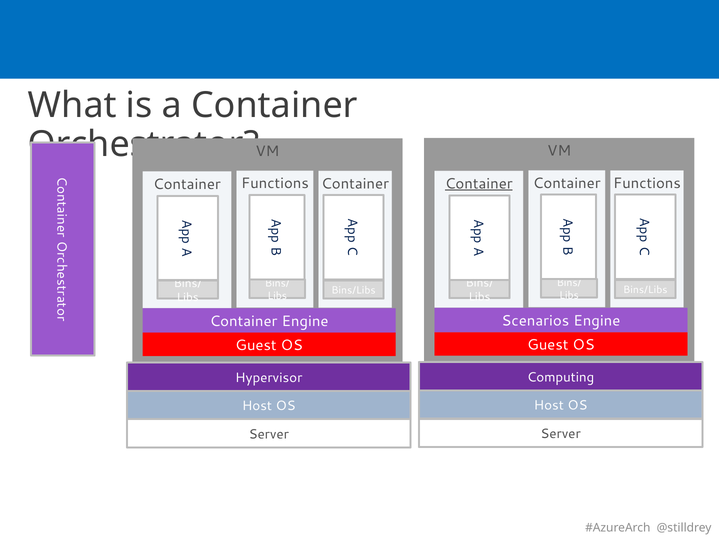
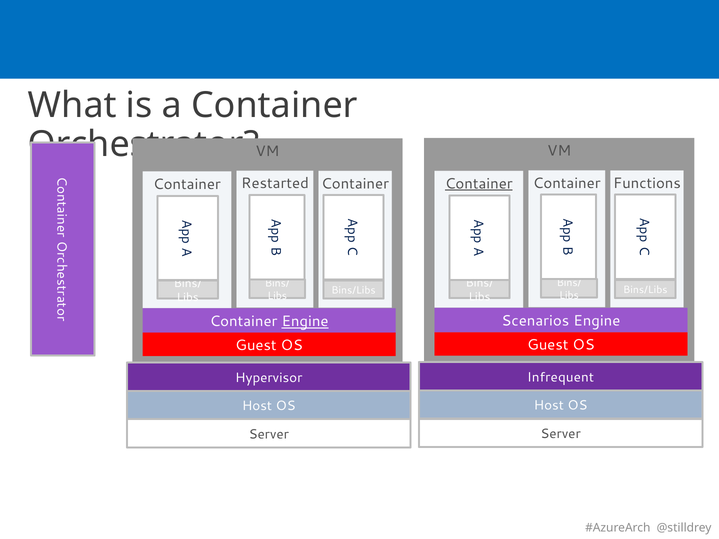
Functions at (275, 184): Functions -> Restarted
Engine at (305, 322) underline: none -> present
Computing: Computing -> Infrequent
